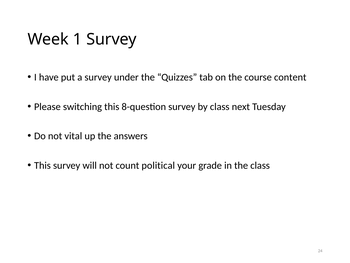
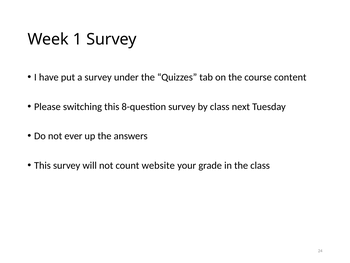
vital: vital -> ever
political: political -> website
